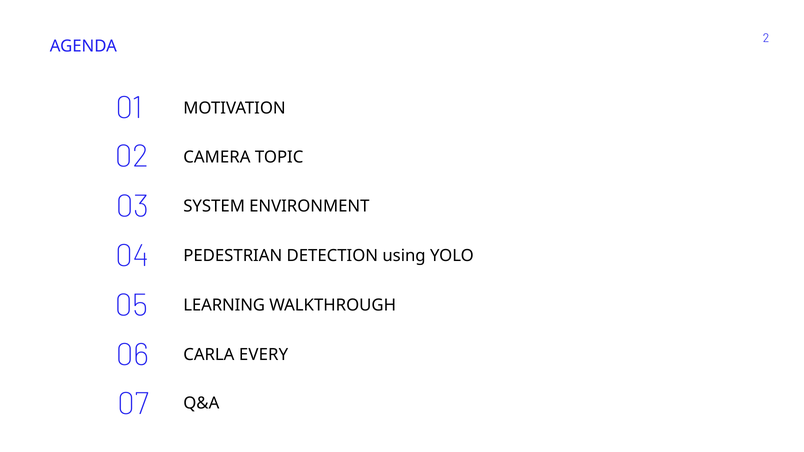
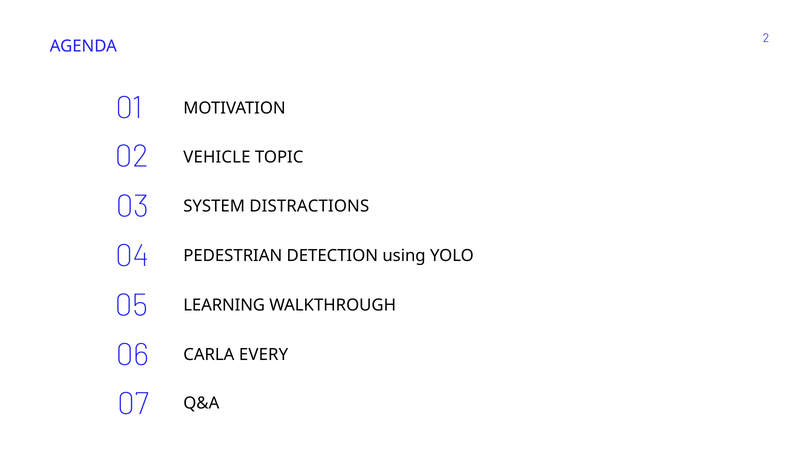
CAMERA: CAMERA -> VEHICLE
ENVIRONMENT: ENVIRONMENT -> DISTRACTIONS
